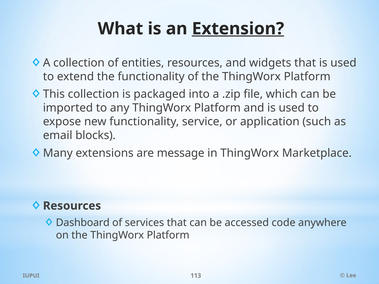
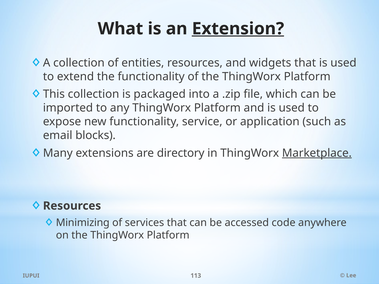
message: message -> directory
Marketplace underline: none -> present
Dashboard: Dashboard -> Minimizing
